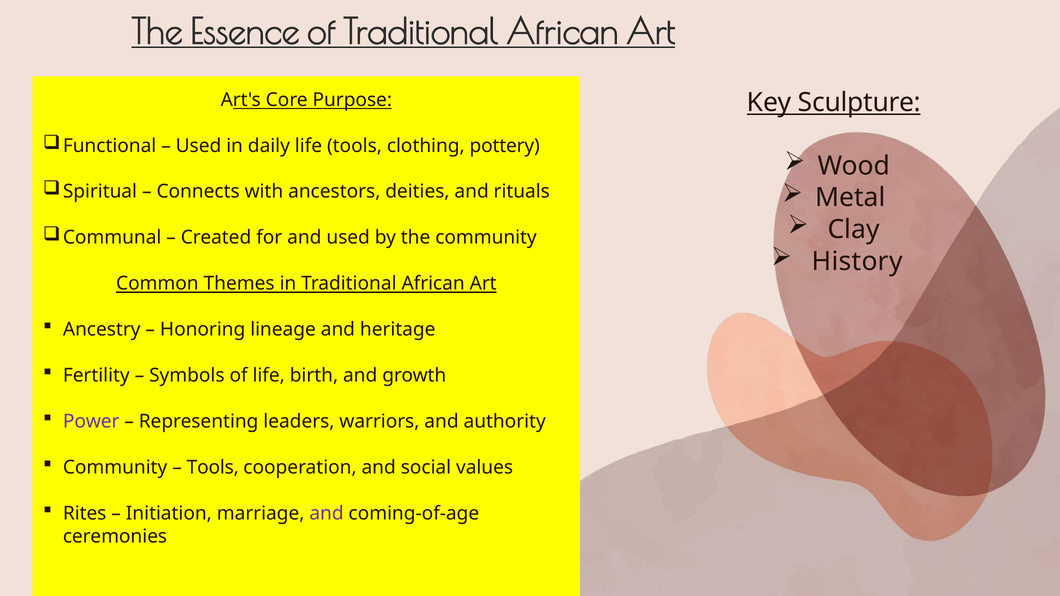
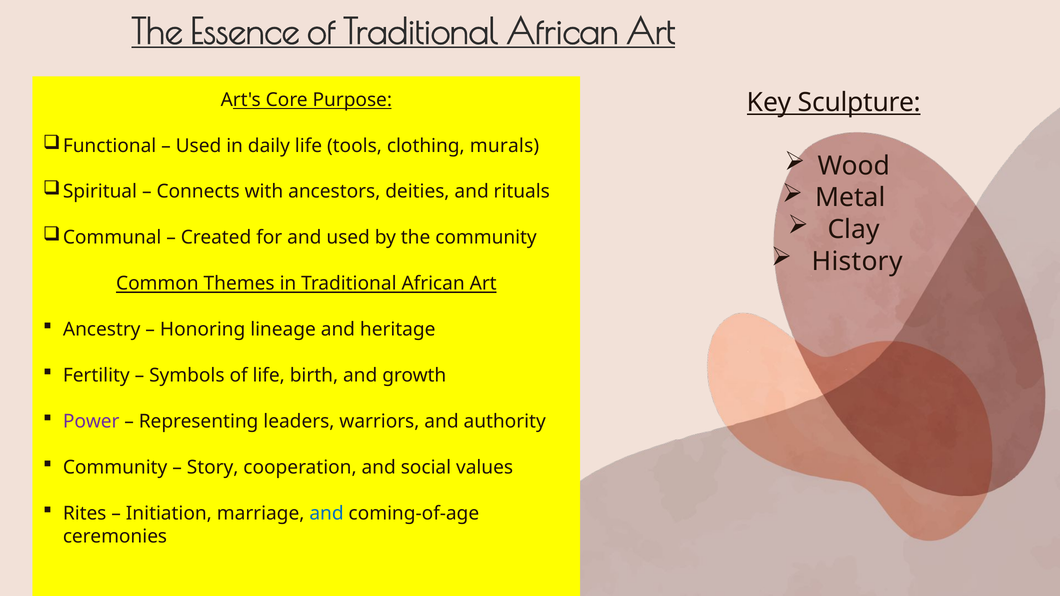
pottery: pottery -> murals
Tools at (213, 468): Tools -> Story
and at (327, 514) colour: purple -> blue
